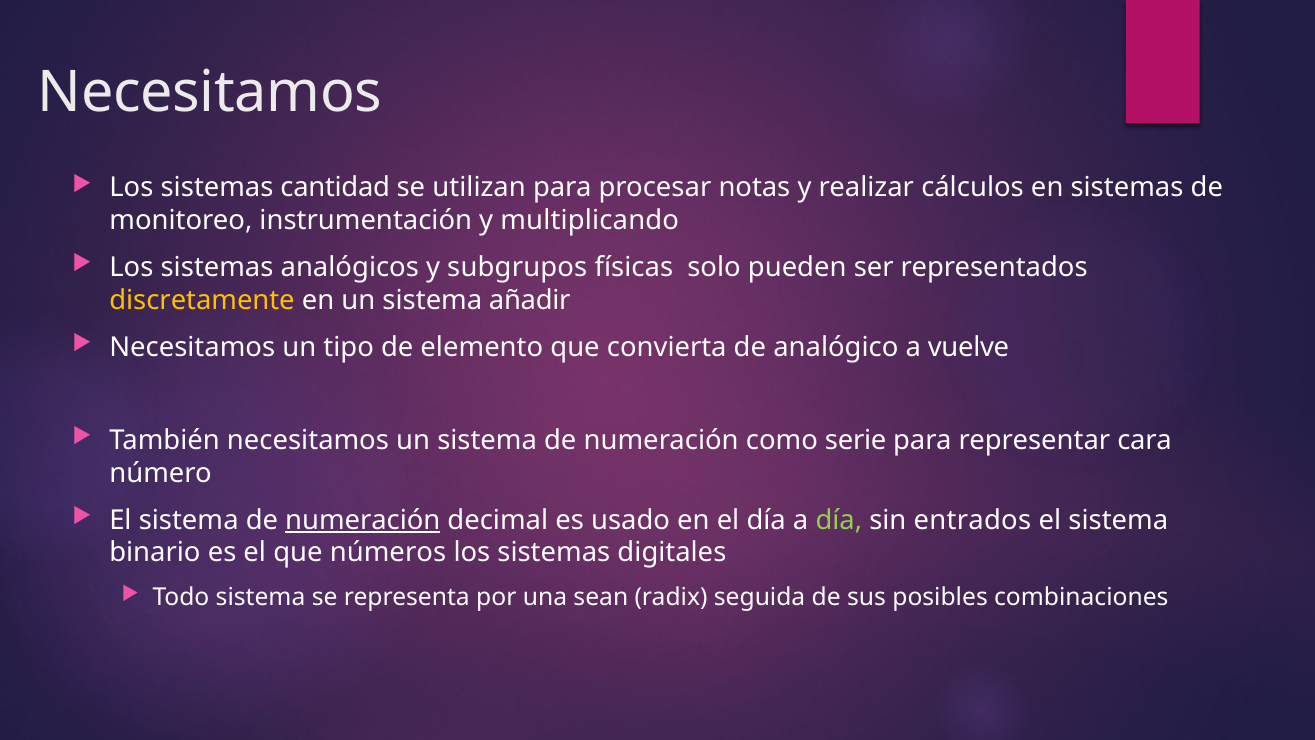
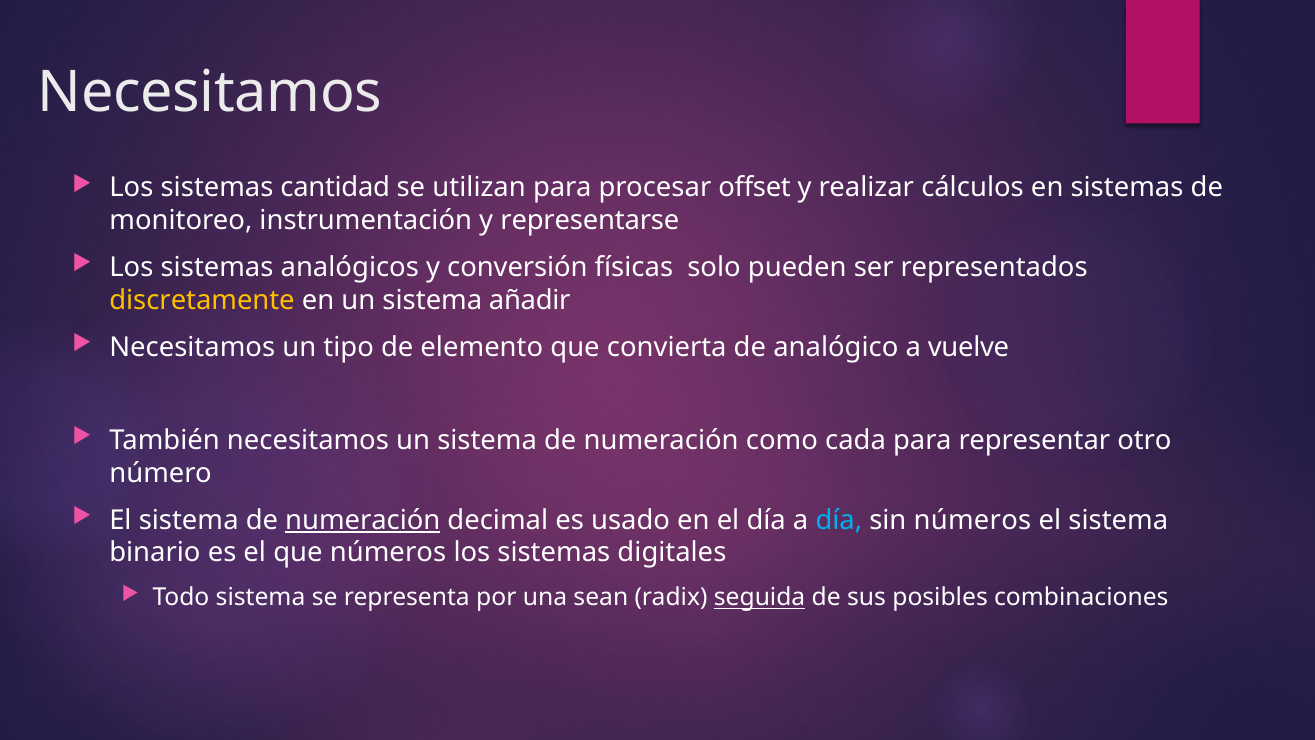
notas: notas -> offset
multiplicando: multiplicando -> representarse
subgrupos: subgrupos -> conversión
serie: serie -> cada
cara: cara -> otro
día at (839, 520) colour: light green -> light blue
sin entrados: entrados -> números
seguida underline: none -> present
